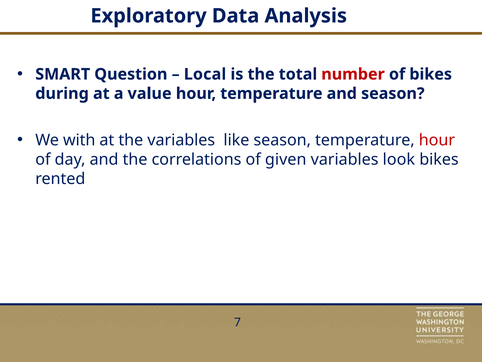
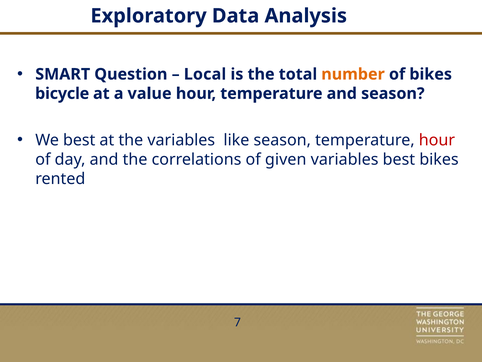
number colour: red -> orange
during: during -> bicycle
We with: with -> best
variables look: look -> best
